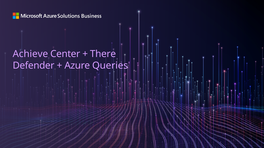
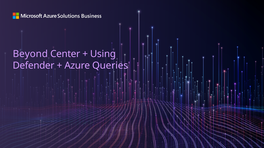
Achieve: Achieve -> Beyond
There: There -> Using
